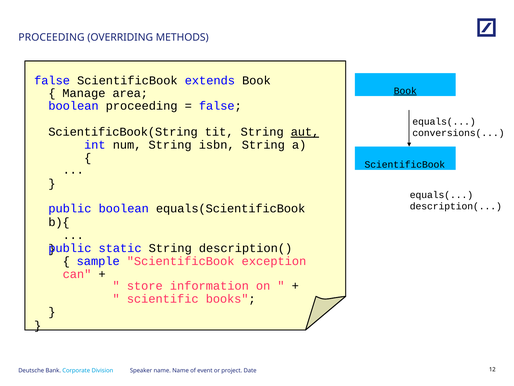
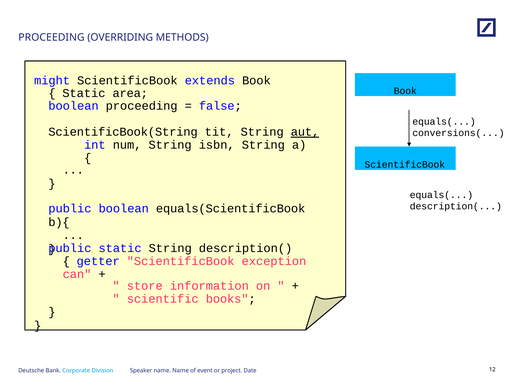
false at (52, 80): false -> might
Book at (405, 91) underline: present -> none
Manage at (84, 93): Manage -> Static
sample: sample -> getter
